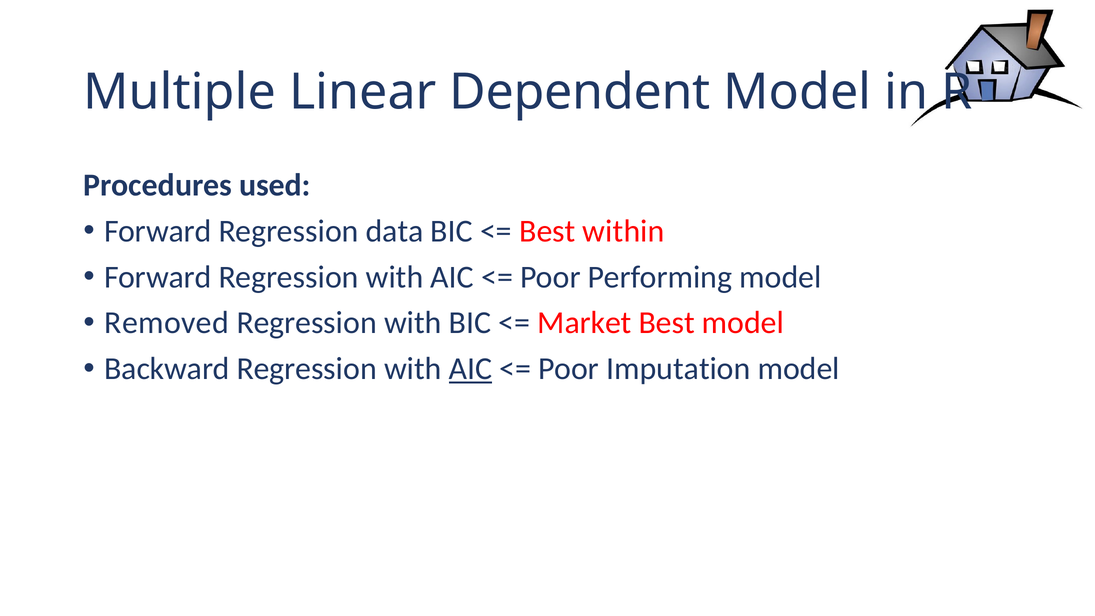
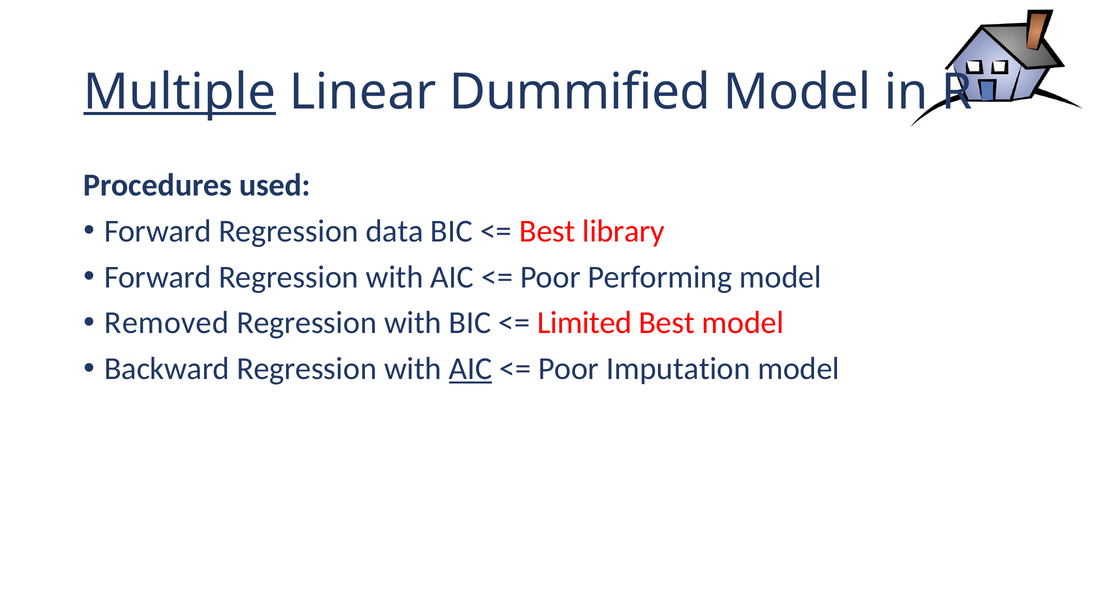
Multiple underline: none -> present
Dependent: Dependent -> Dummified
within: within -> library
Market: Market -> Limited
